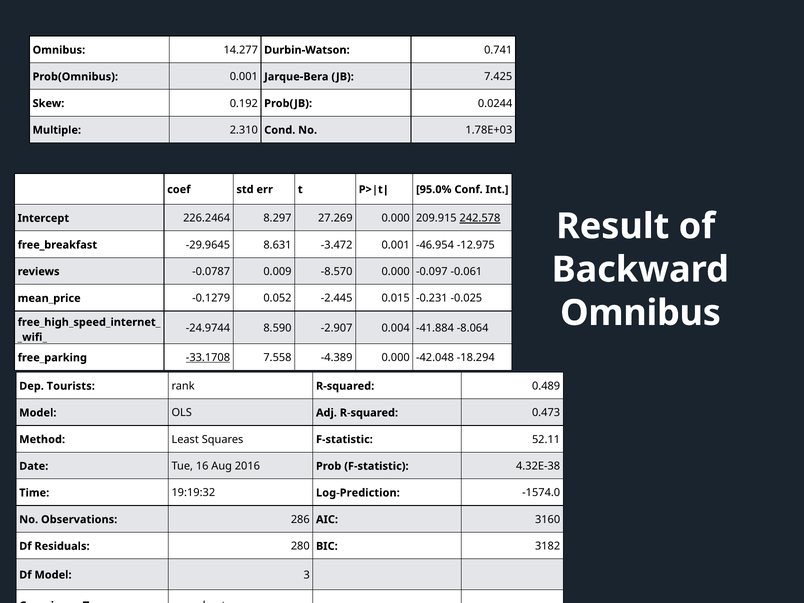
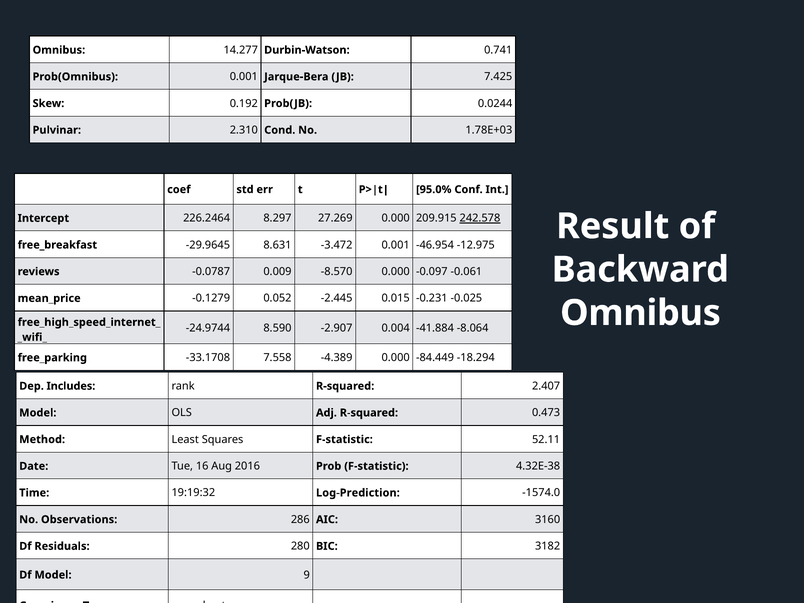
Multiple: Multiple -> Pulvinar
-33.1708 underline: present -> none
-42.048: -42.048 -> -84.449
Tourists: Tourists -> Includes
0.489: 0.489 -> 2.407
3: 3 -> 9
